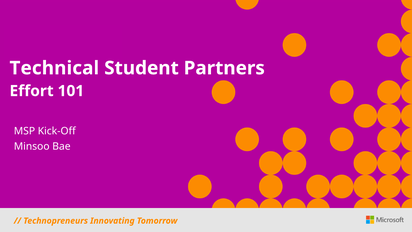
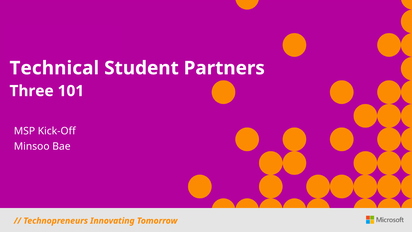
Effort: Effort -> Three
